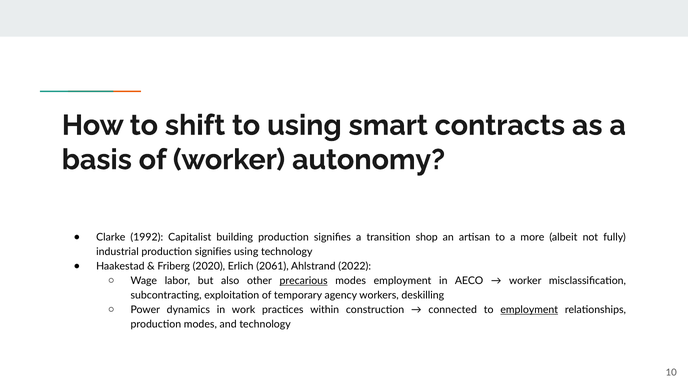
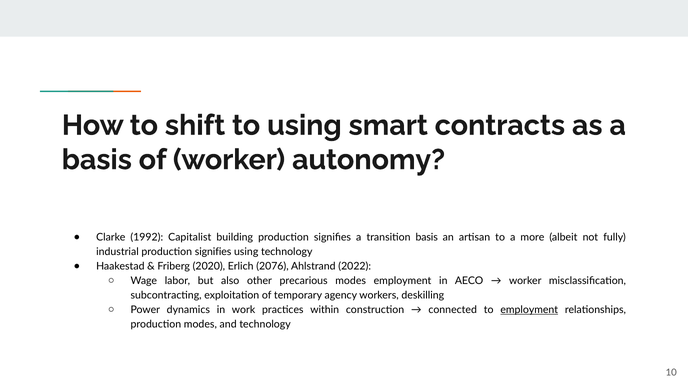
transition shop: shop -> basis
2061: 2061 -> 2076
precarious underline: present -> none
